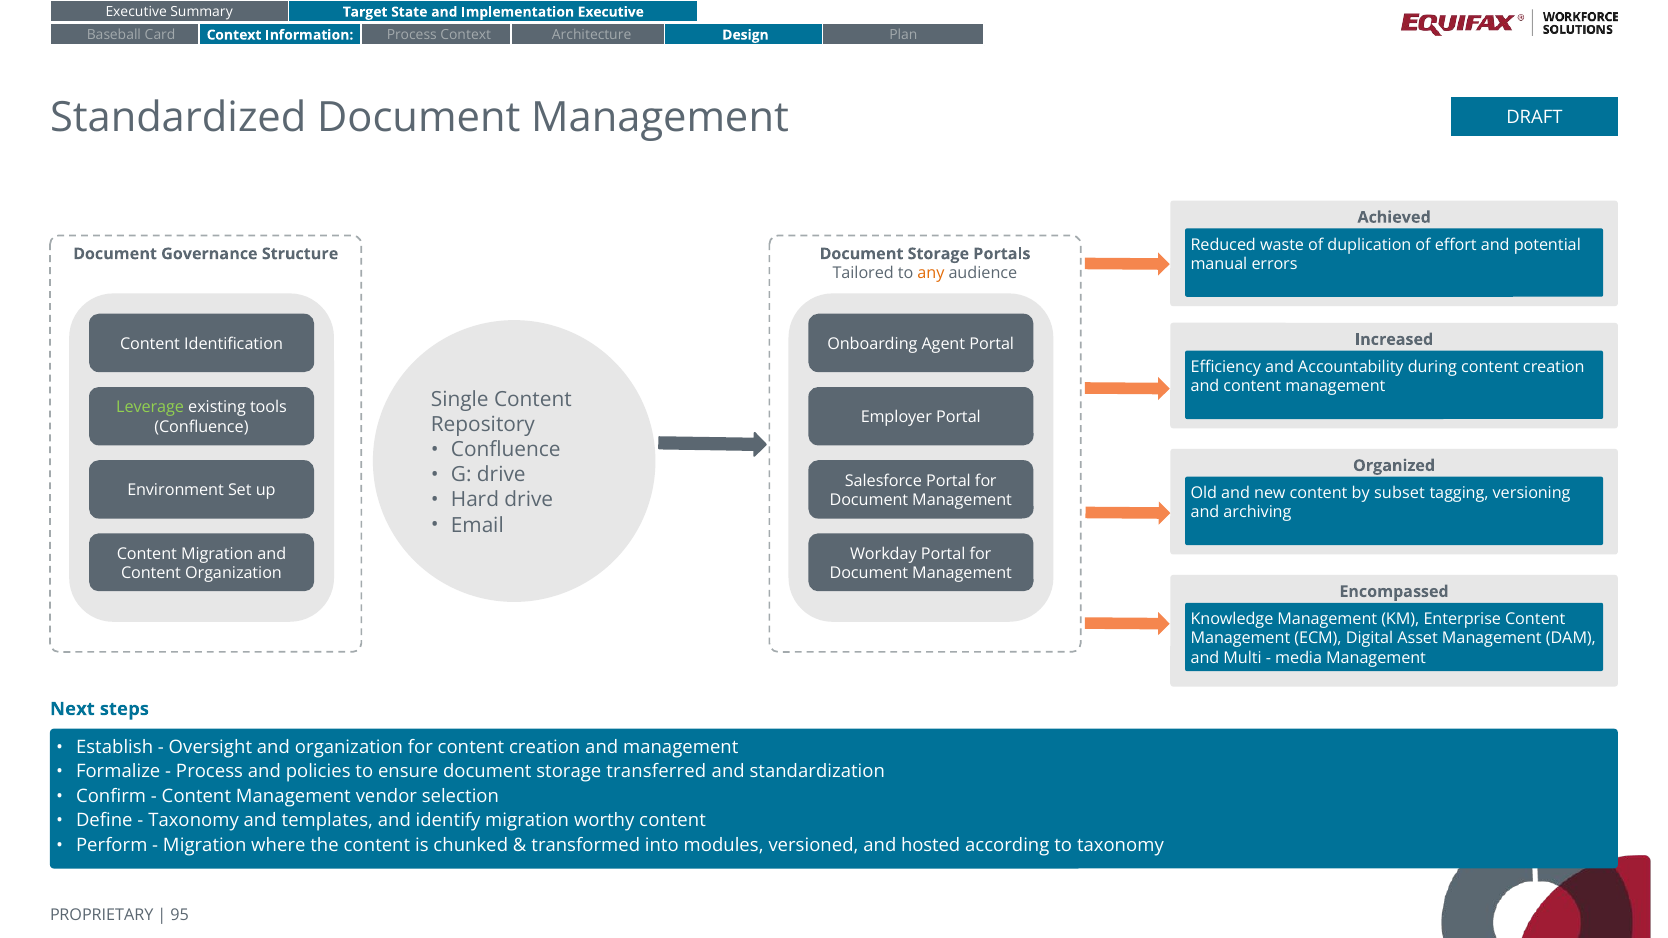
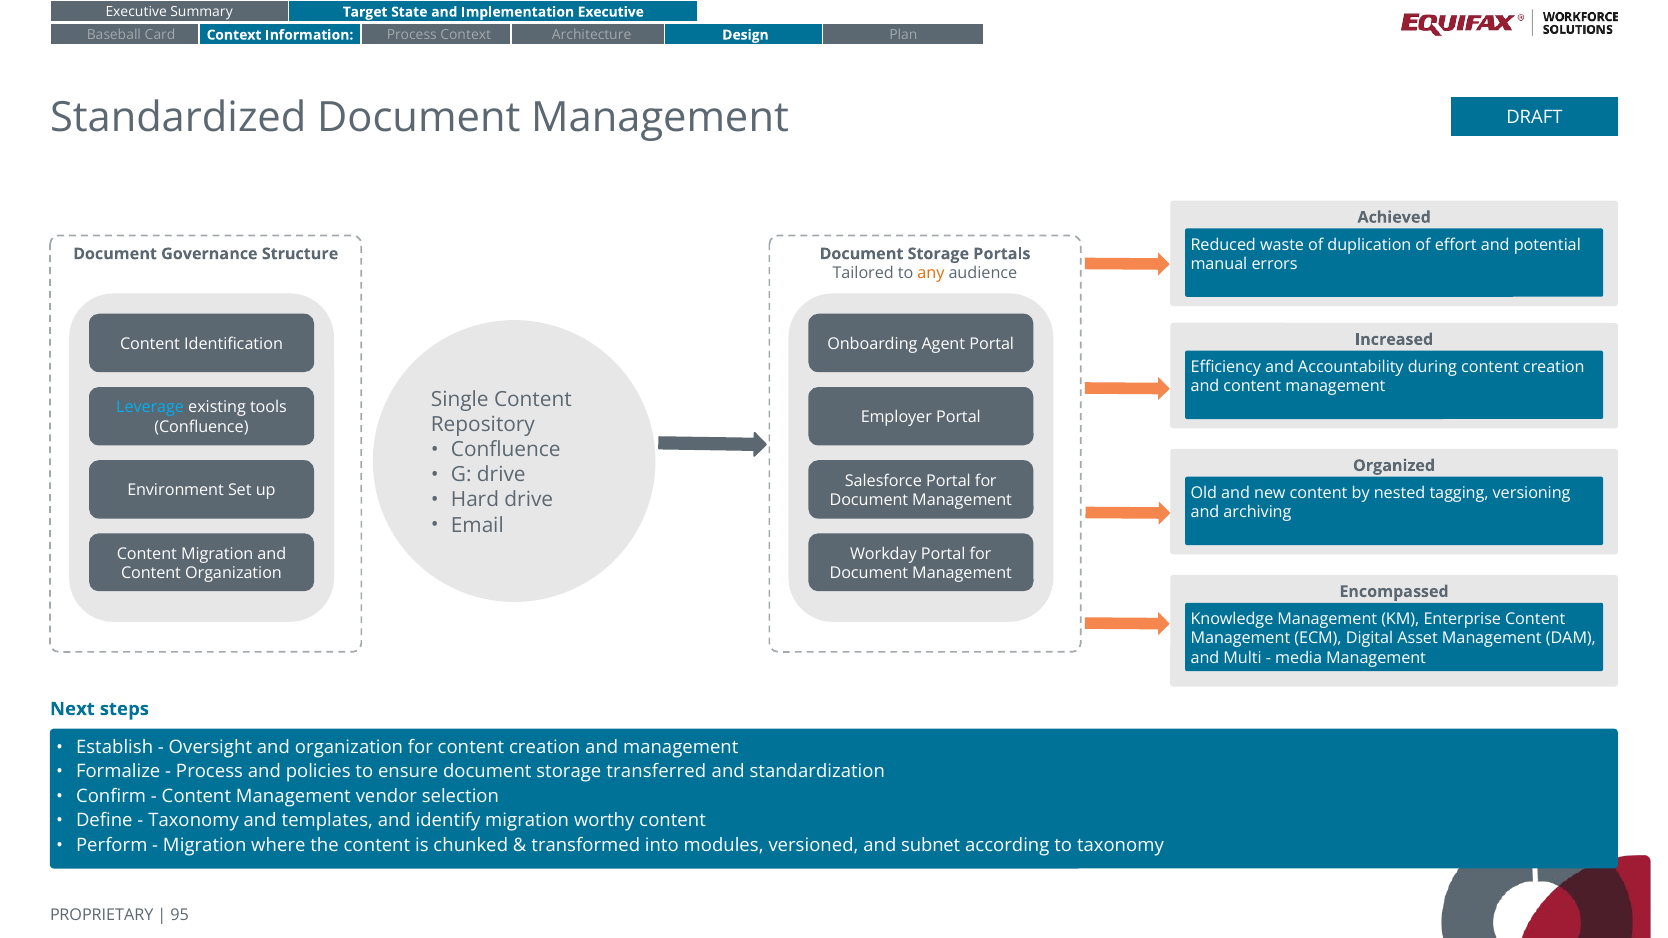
Leverage colour: light green -> light blue
subset: subset -> nested
hosted: hosted -> subnet
